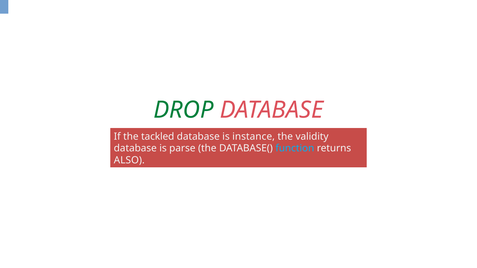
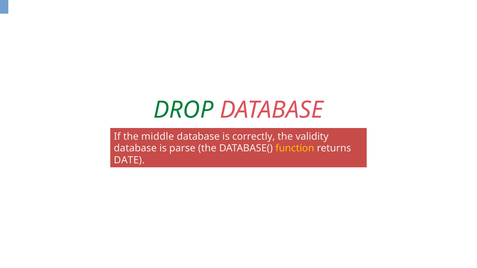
tackled: tackled -> middle
instance: instance -> correctly
function colour: light blue -> yellow
ALSO: ALSO -> DATE
